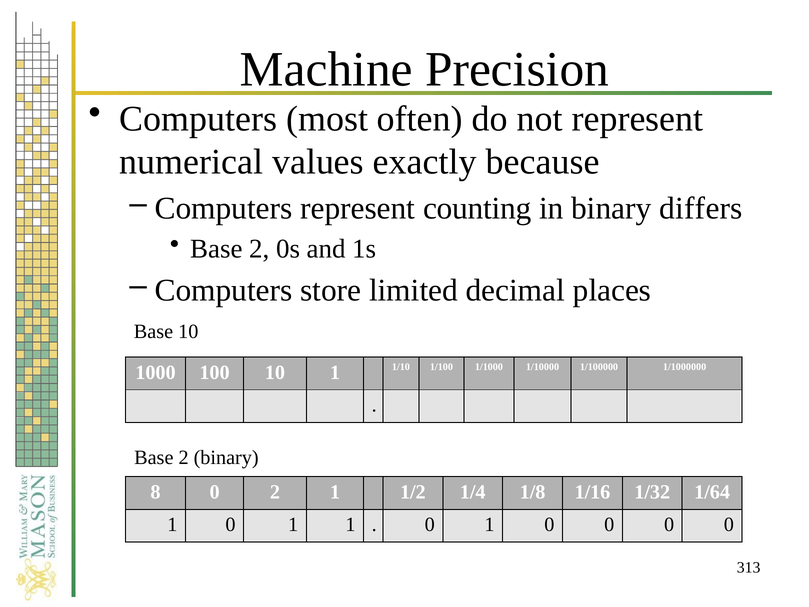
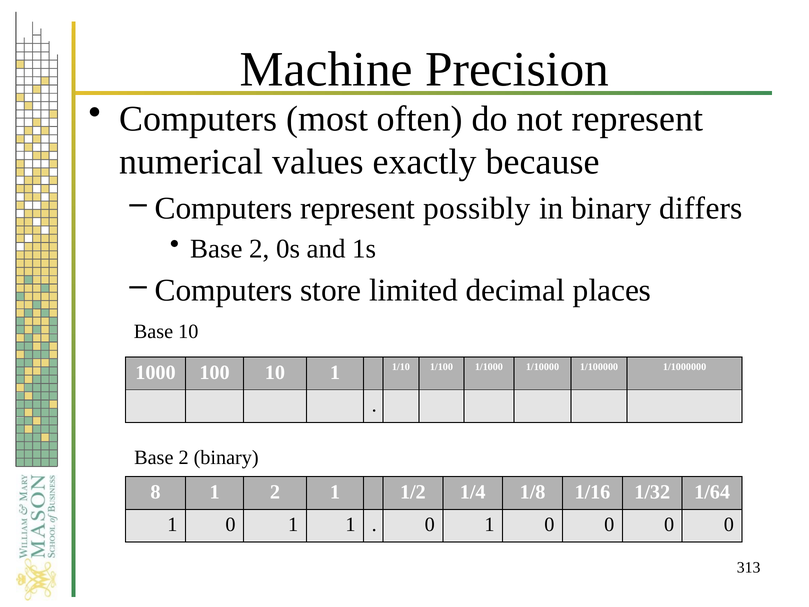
counting: counting -> possibly
8 0: 0 -> 1
